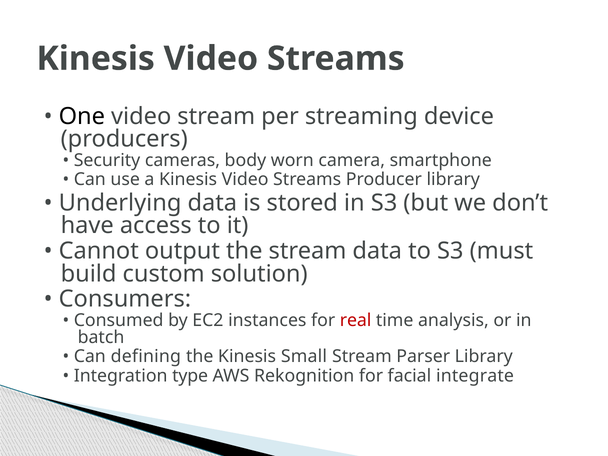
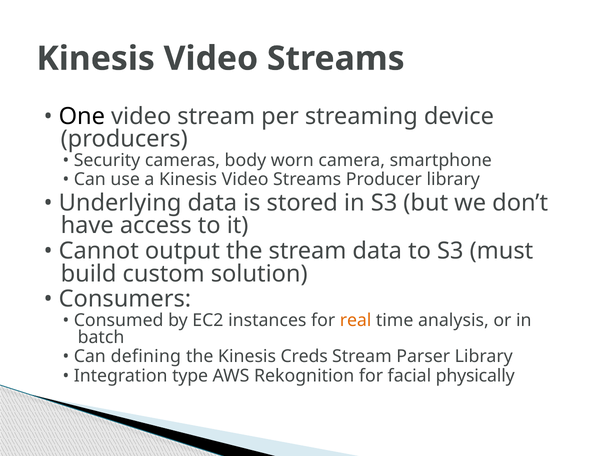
real colour: red -> orange
Small: Small -> Creds
integrate: integrate -> physically
